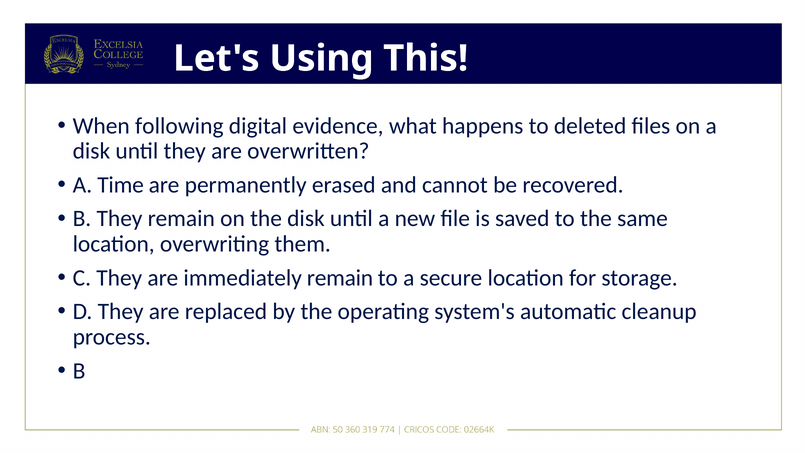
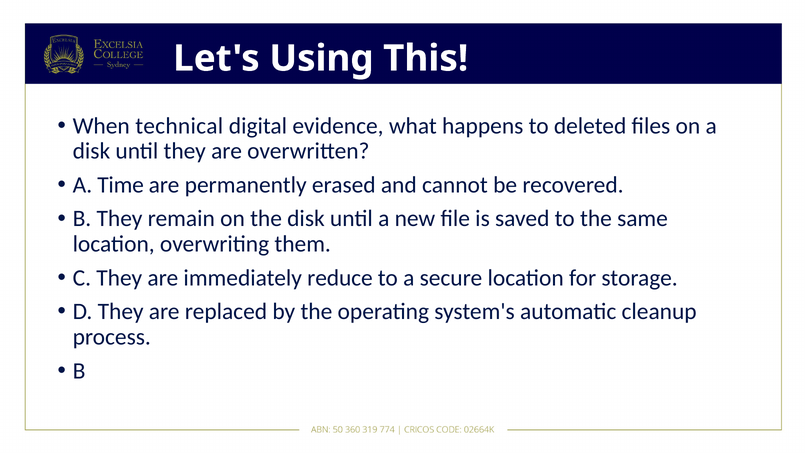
following: following -> technical
immediately remain: remain -> reduce
